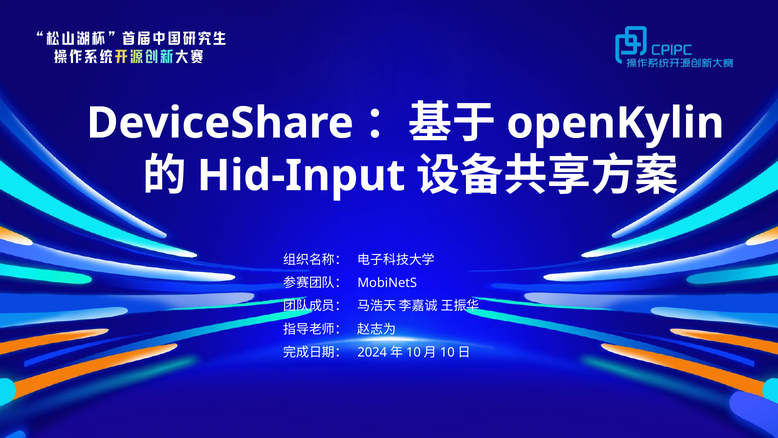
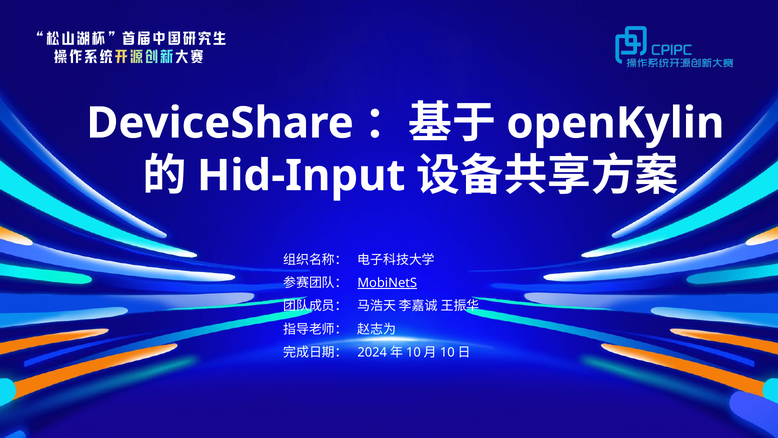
MobiNetS underline: none -> present
